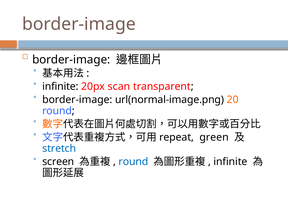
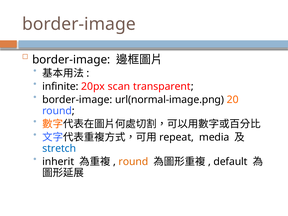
green: green -> media
screen: screen -> inherit
round at (133, 162) colour: blue -> orange
infinite at (230, 162): infinite -> default
